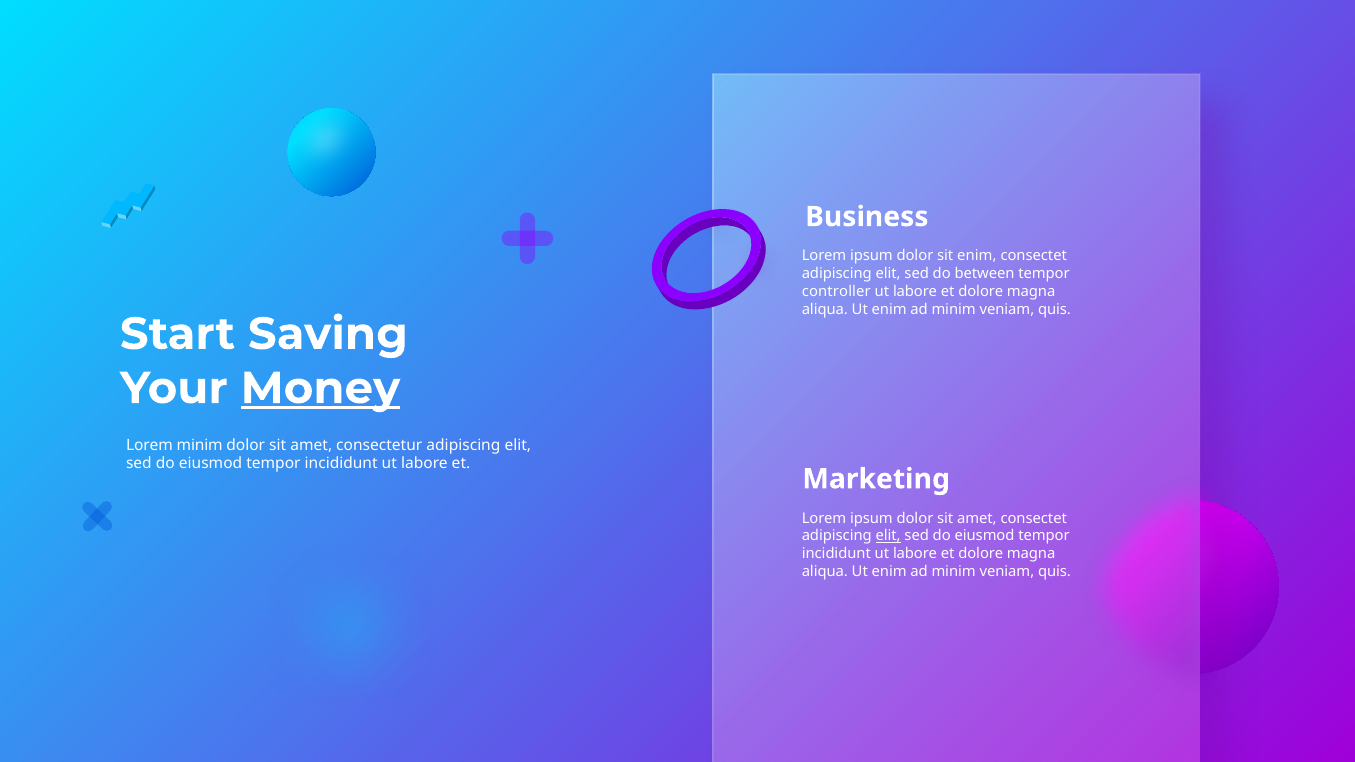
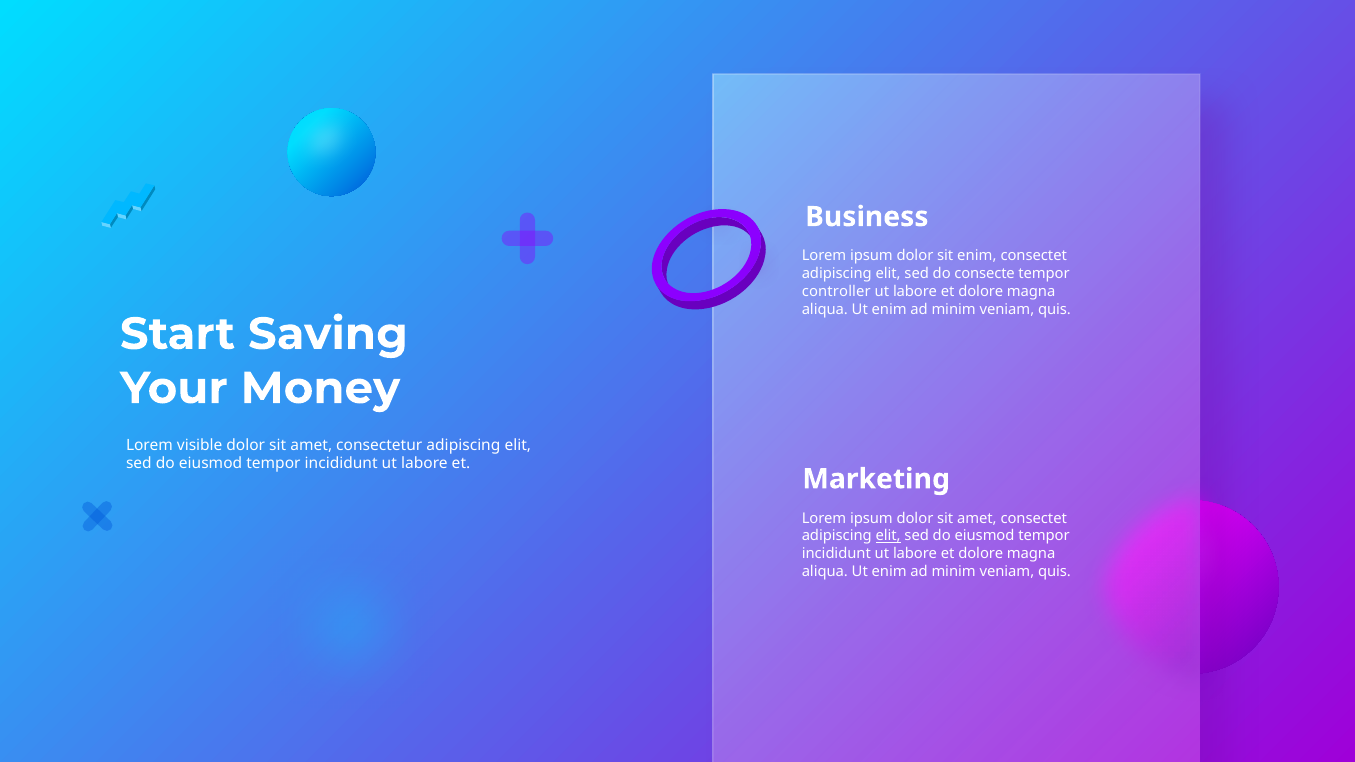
between: between -> consecte
Money underline: present -> none
Lorem minim: minim -> visible
